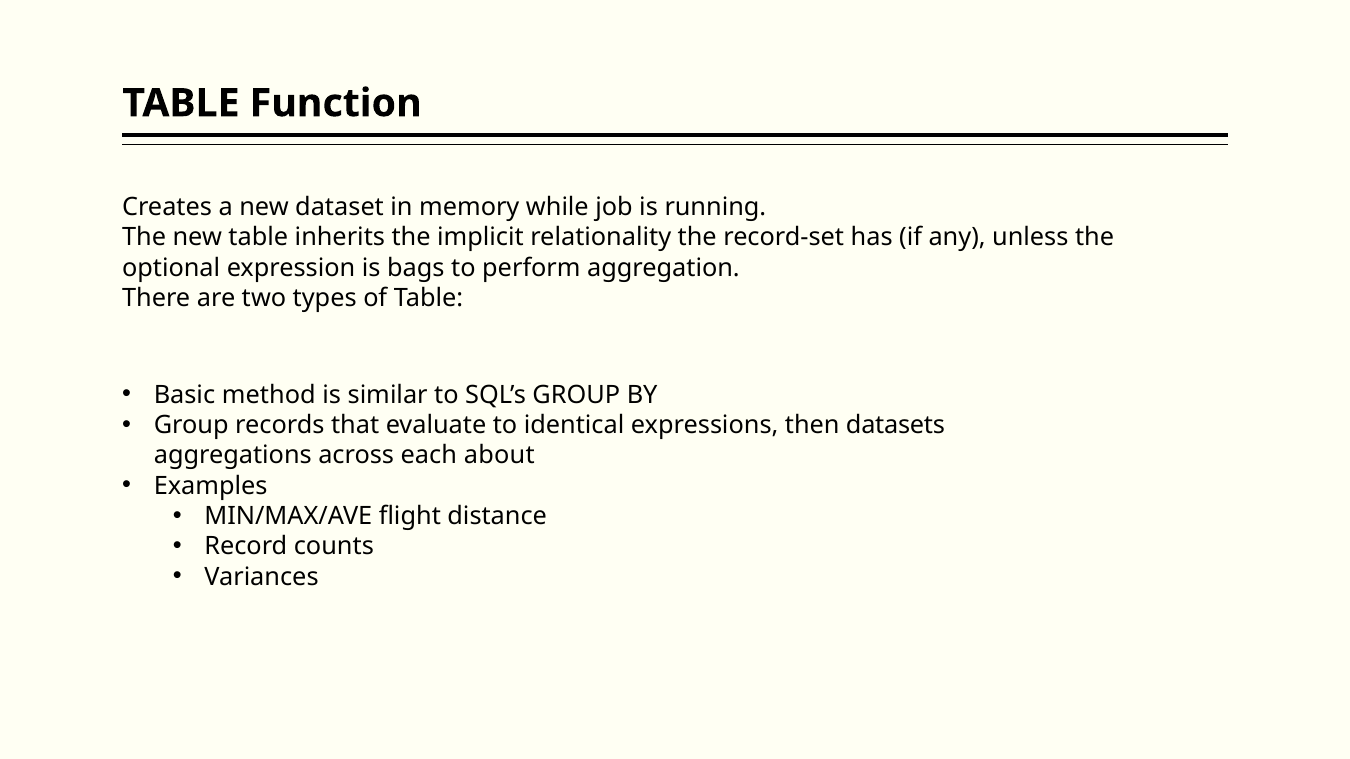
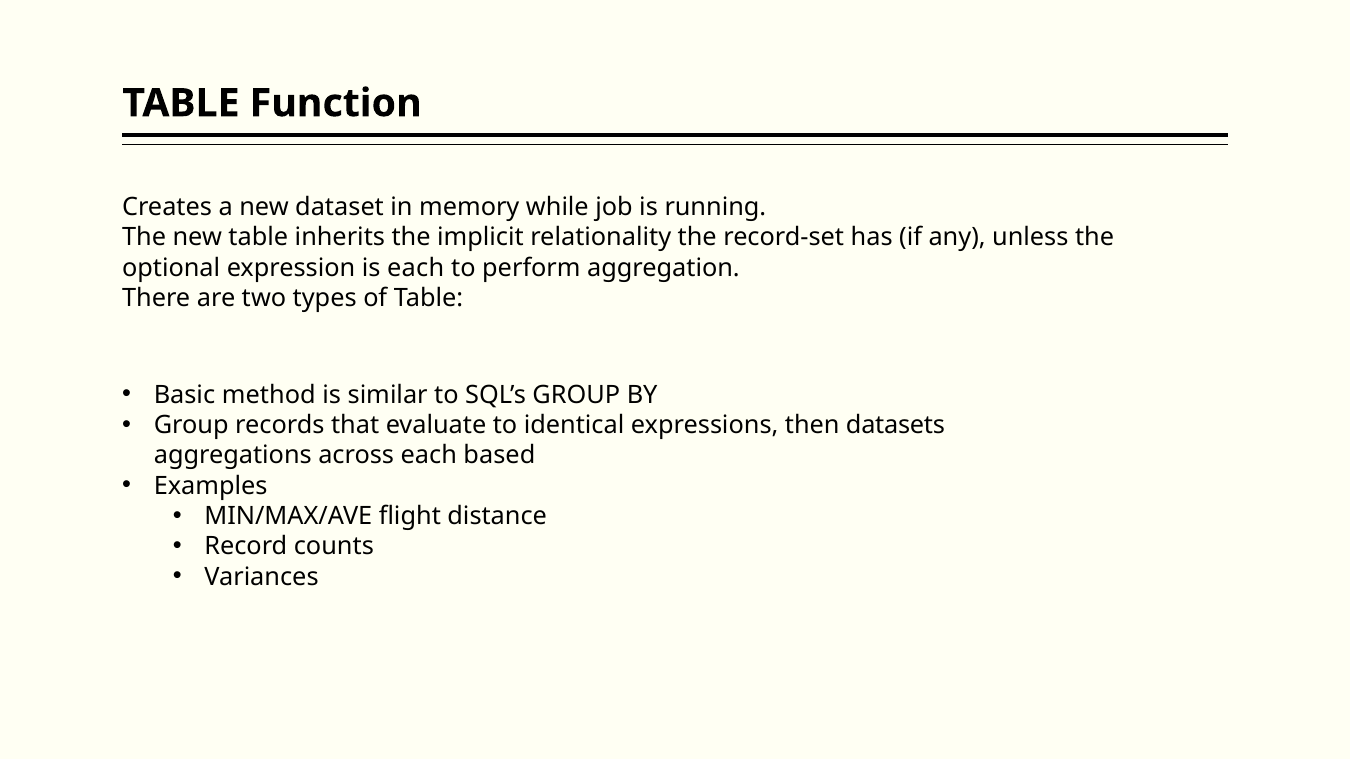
is bags: bags -> each
about: about -> based
